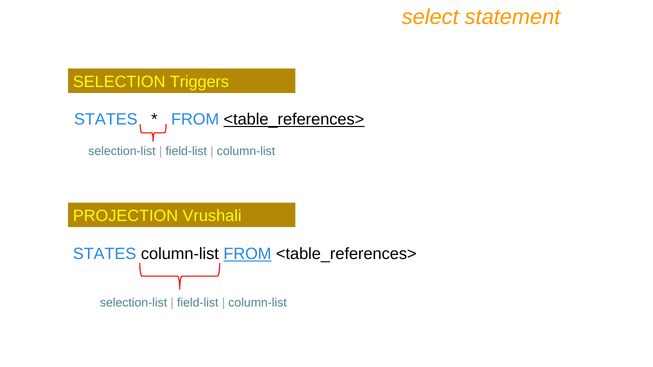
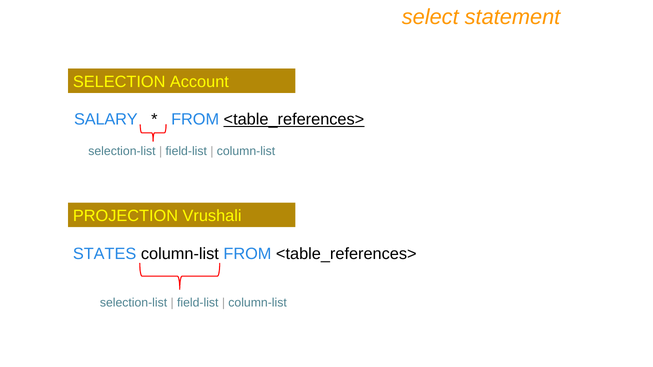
Triggers: Triggers -> Account
STATES at (106, 120): STATES -> SALARY
FROM at (247, 254) underline: present -> none
